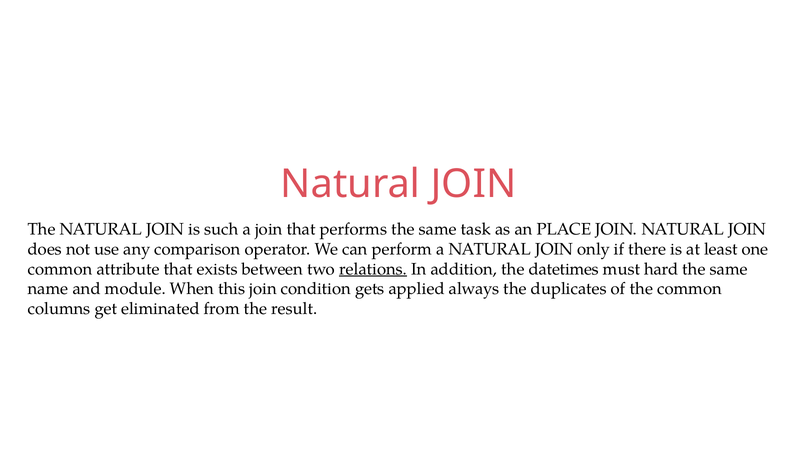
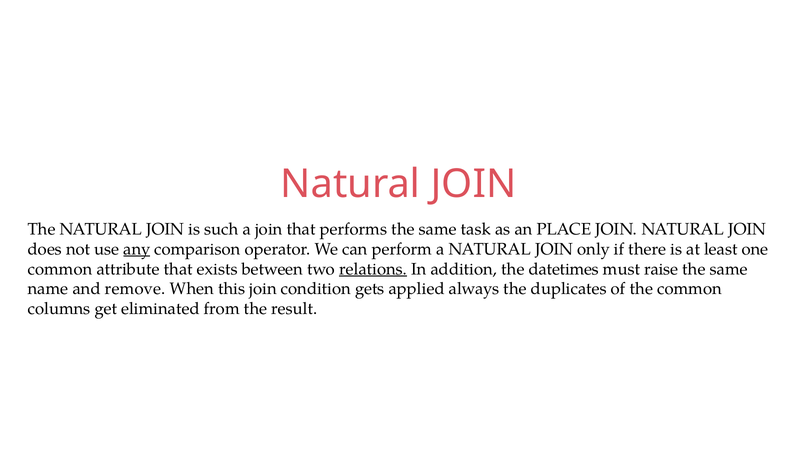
any underline: none -> present
hard: hard -> raise
module: module -> remove
